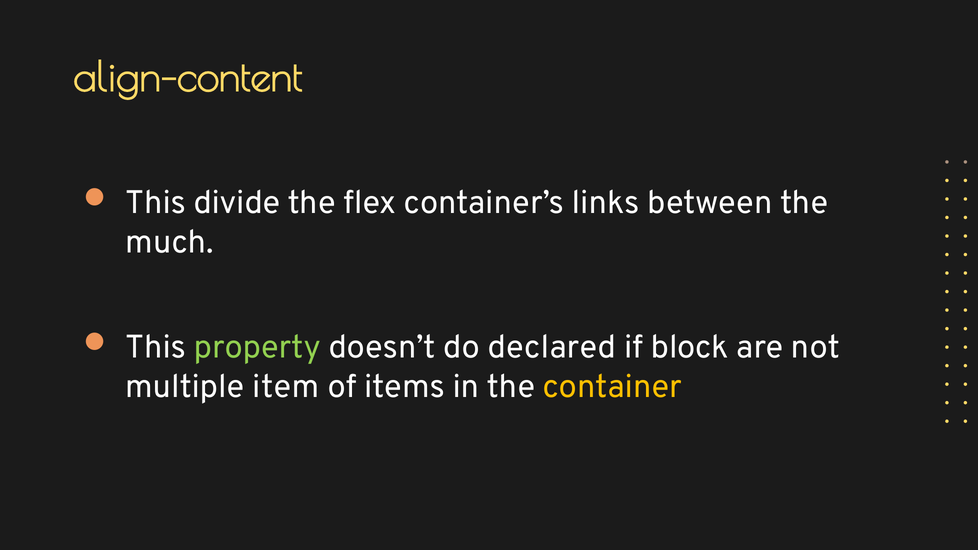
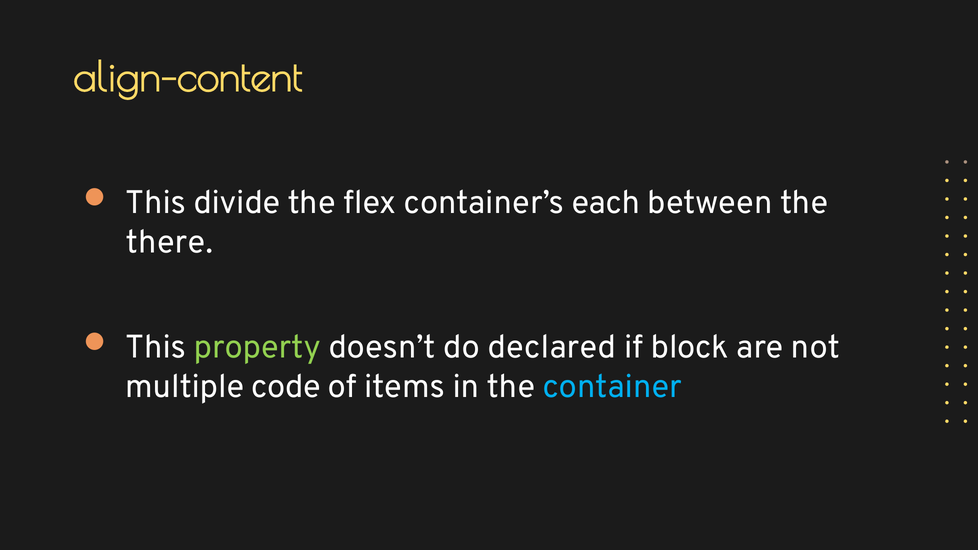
links: links -> each
much: much -> there
item: item -> code
container colour: yellow -> light blue
